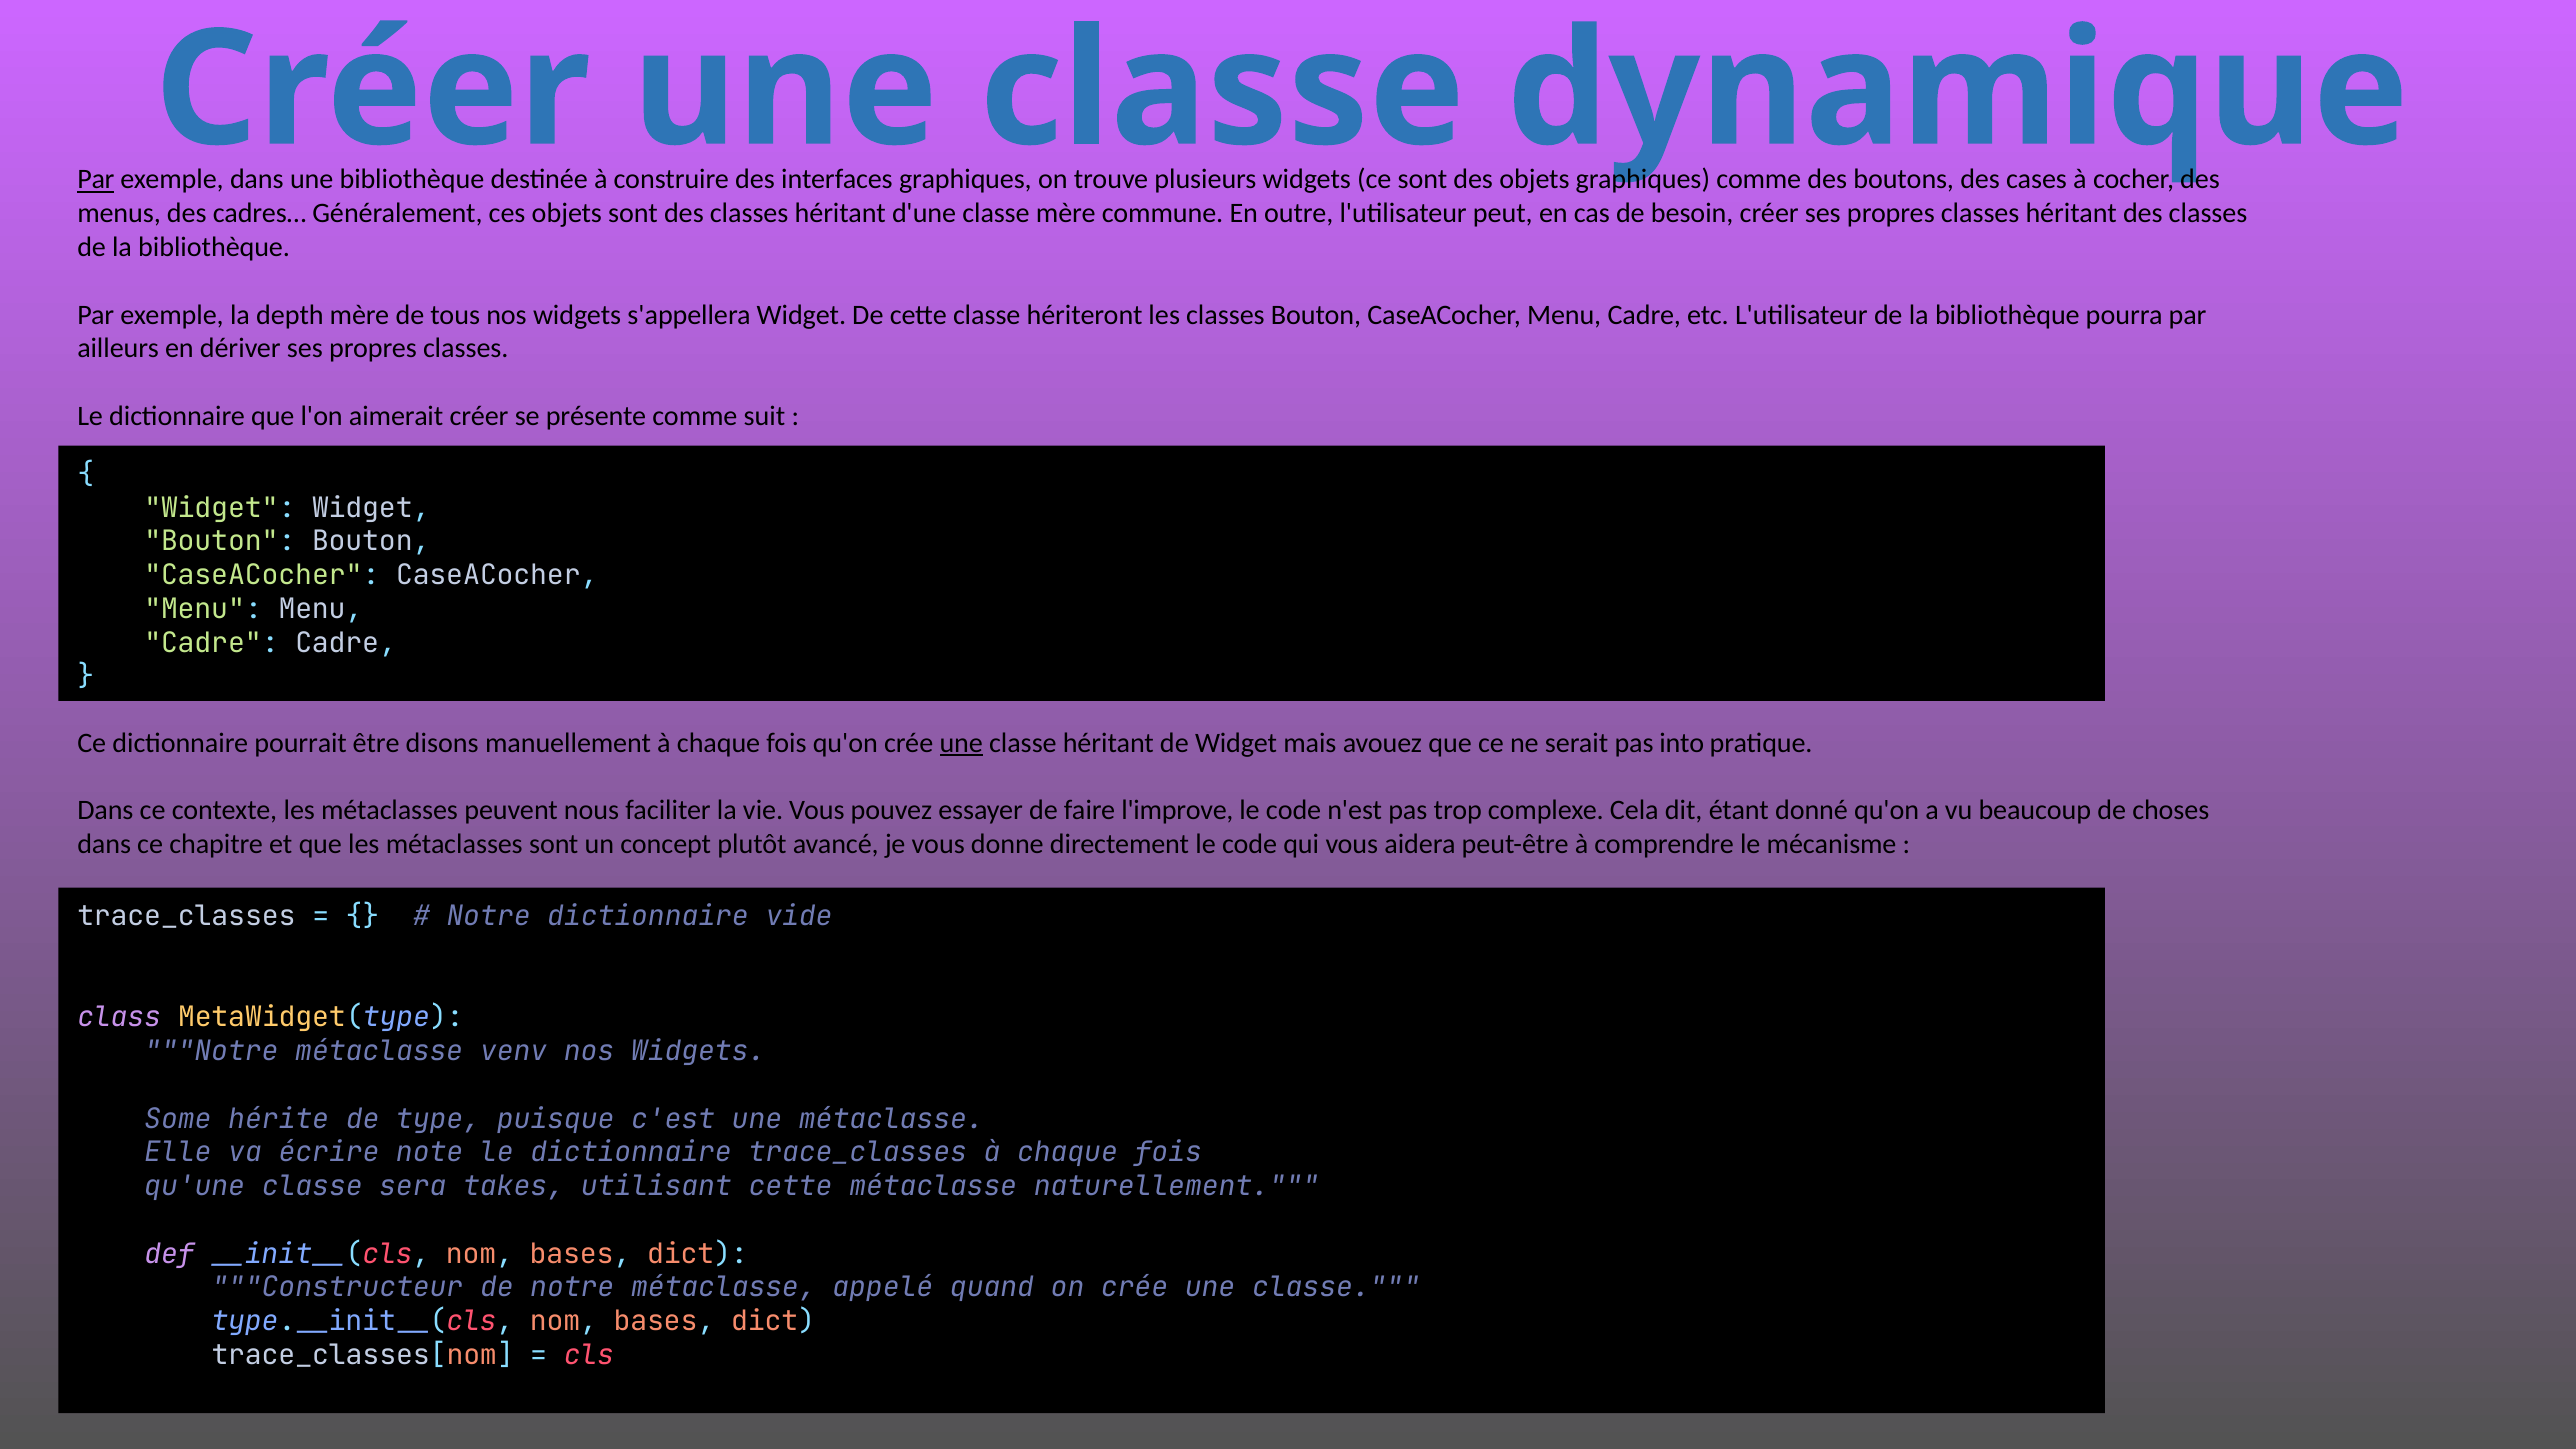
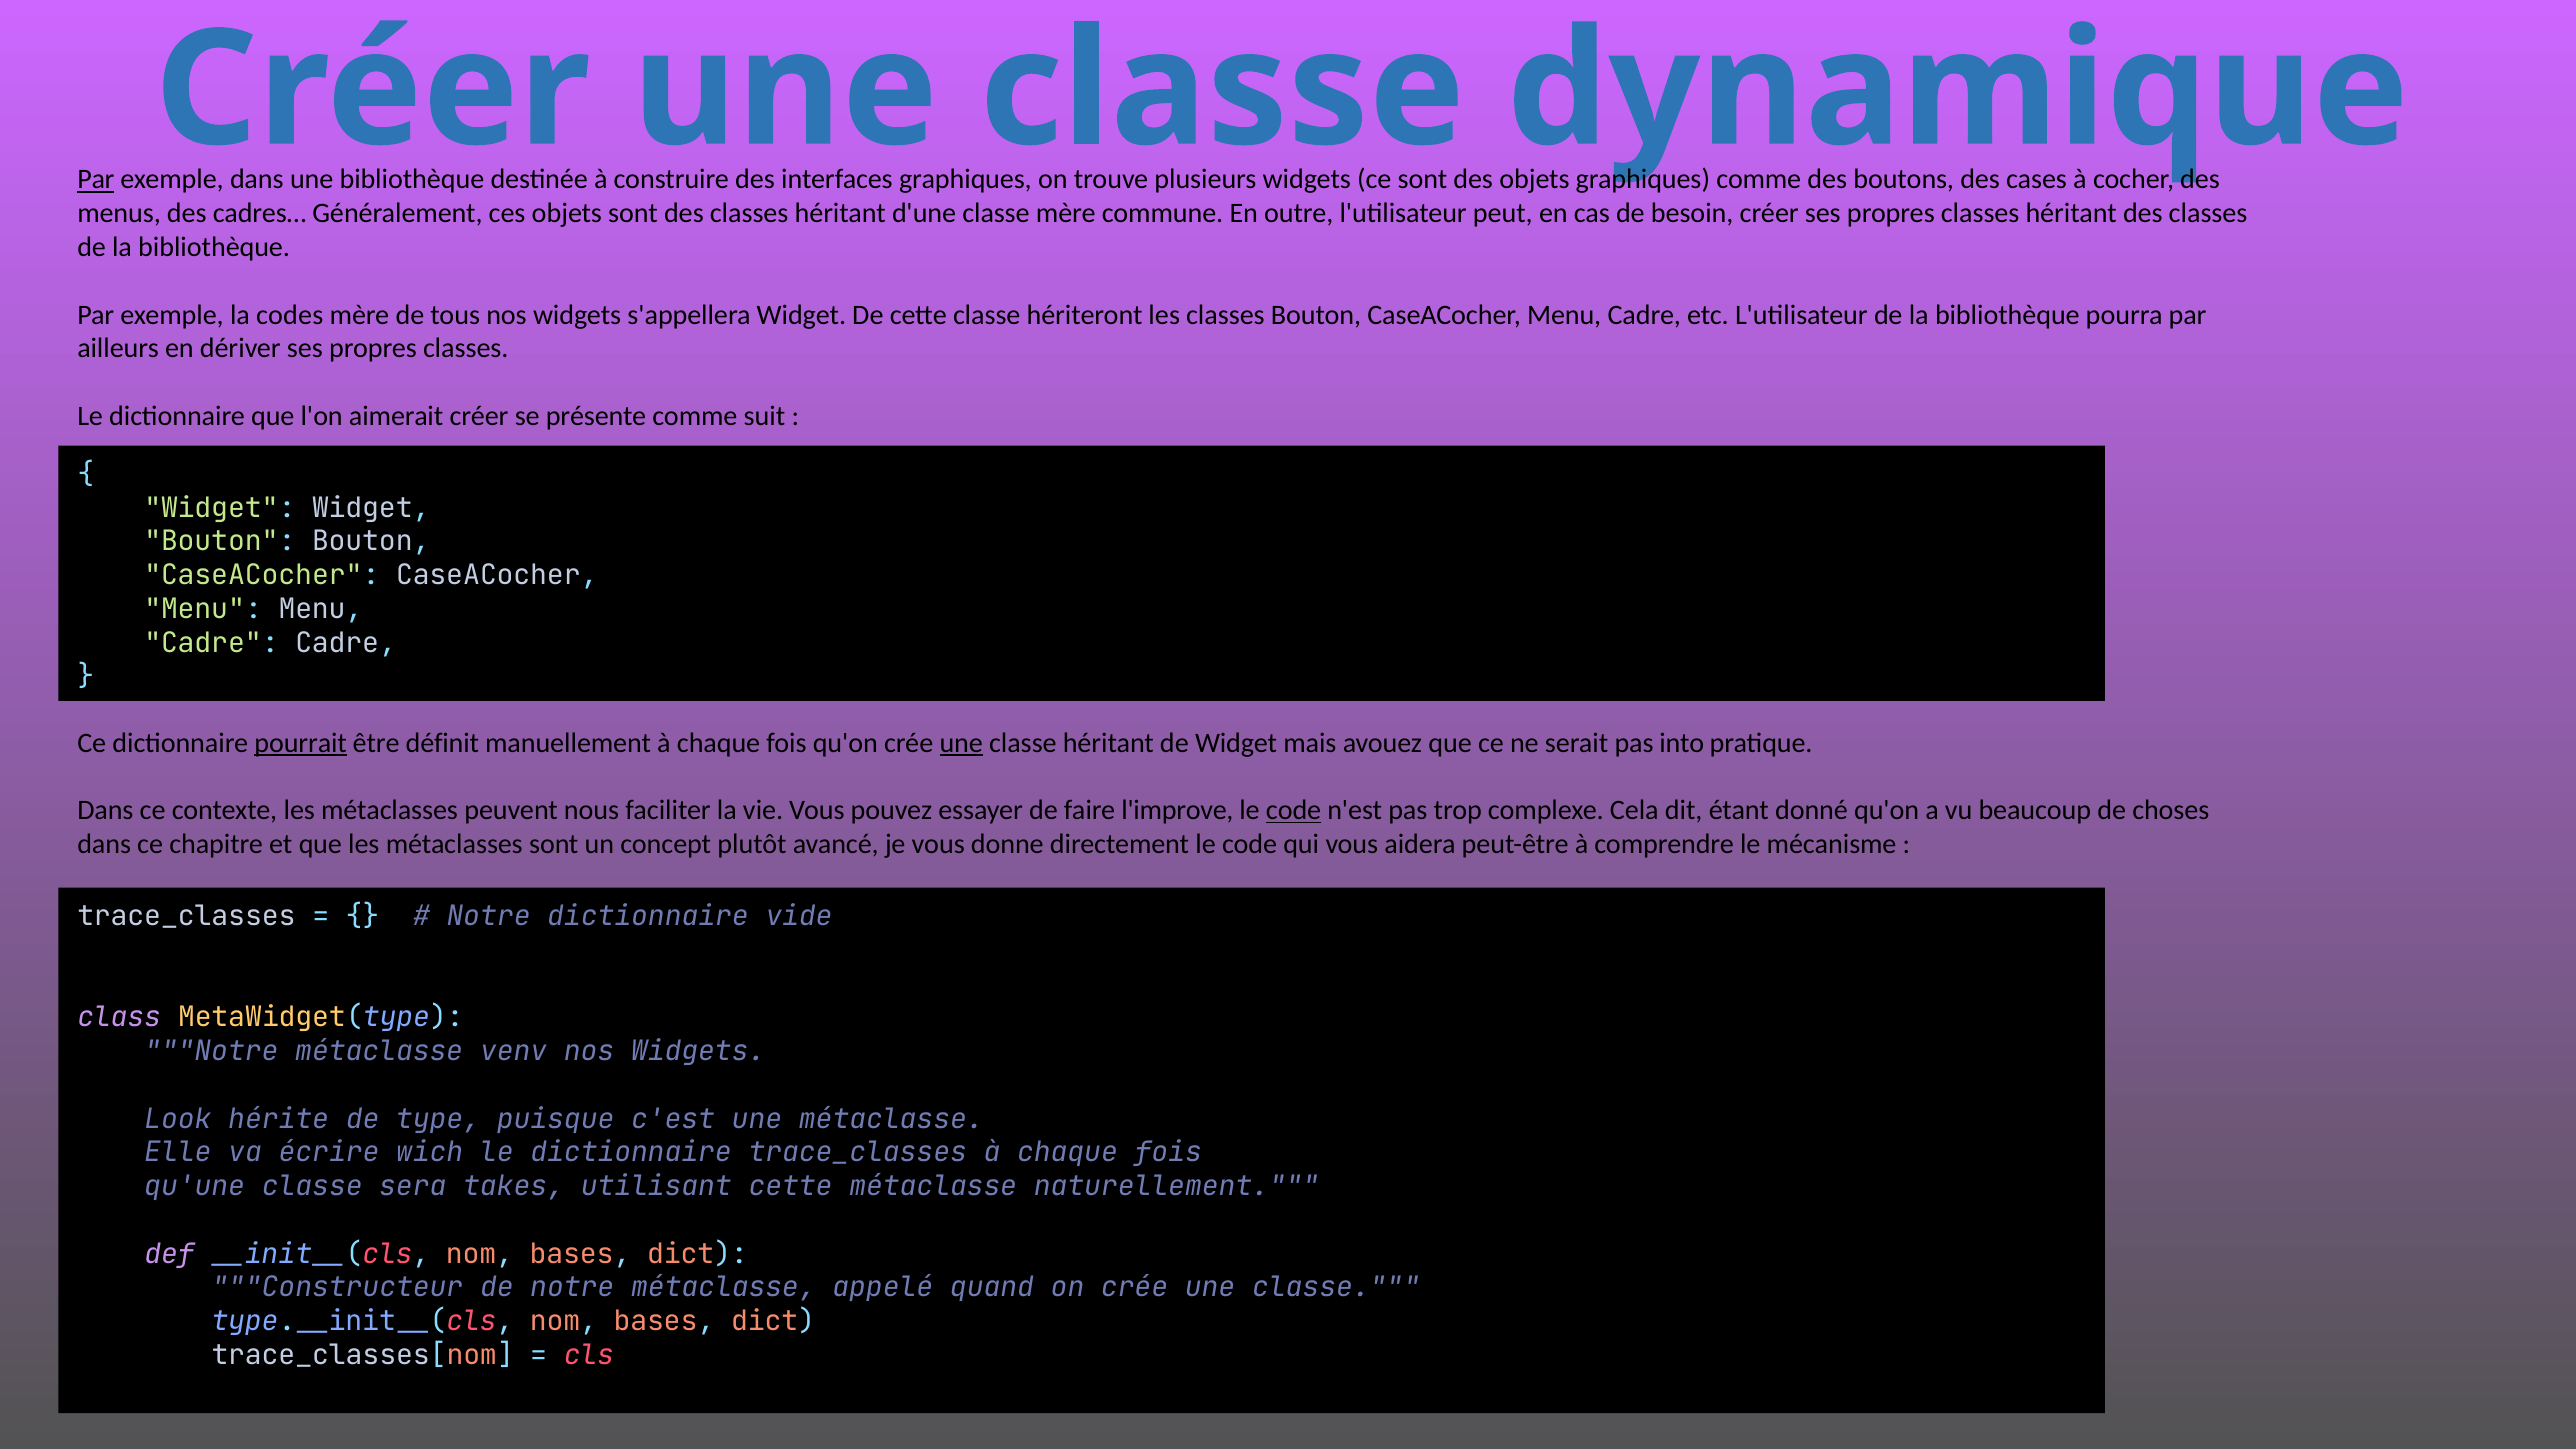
depth: depth -> codes
pourrait underline: none -> present
disons: disons -> définit
code at (1294, 810) underline: none -> present
Some: Some -> Look
note: note -> wich
